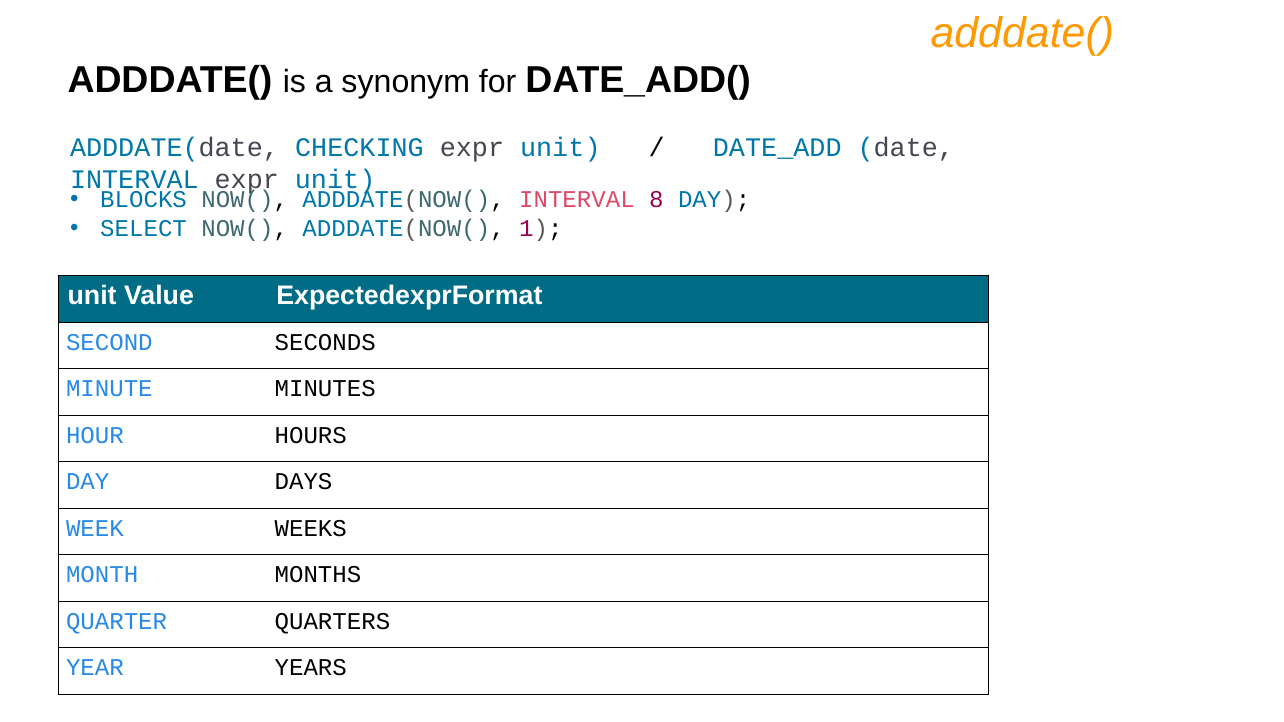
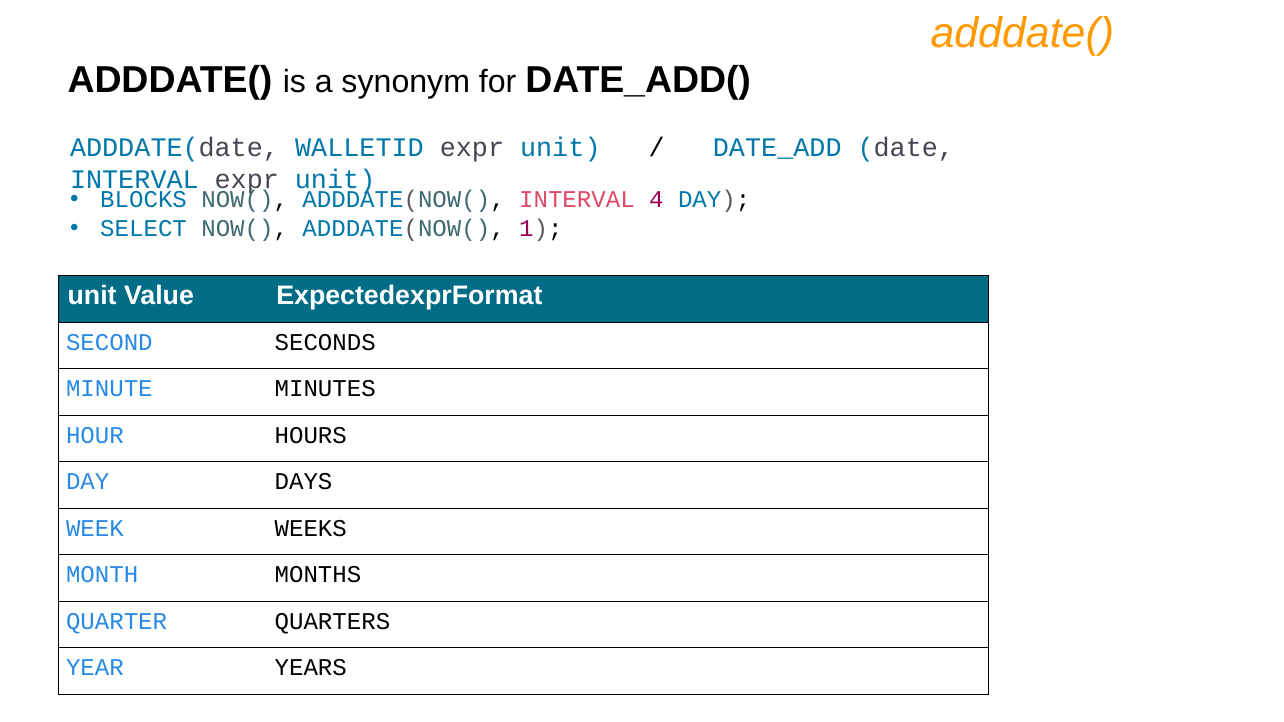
CHECKING: CHECKING -> WALLETID
8: 8 -> 4
